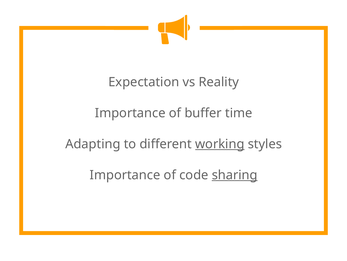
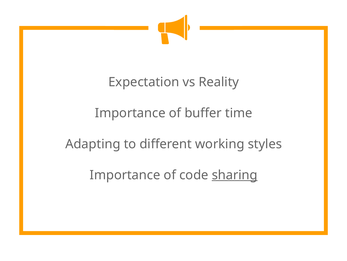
working underline: present -> none
